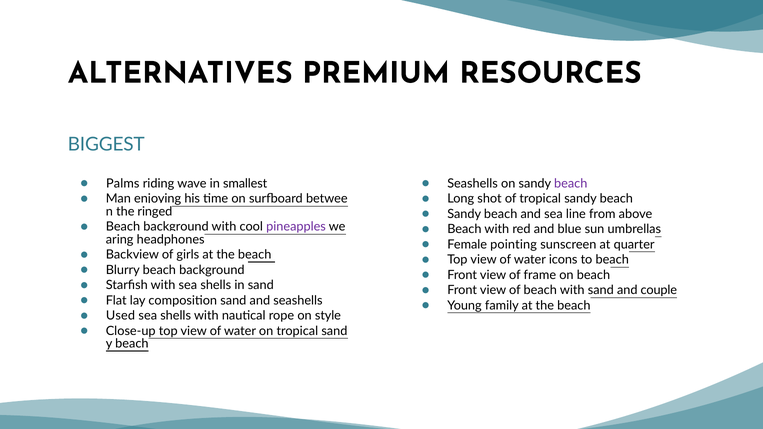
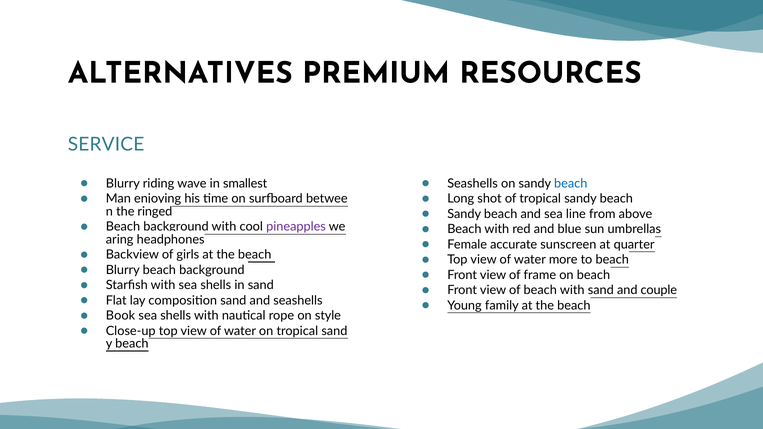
BIGGEST: BIGGEST -> SERVICE
Palms at (123, 183): Palms -> Blurry
beach at (571, 183) colour: purple -> blue
pointing: pointing -> accurate
icons: icons -> more
Used: Used -> Book
